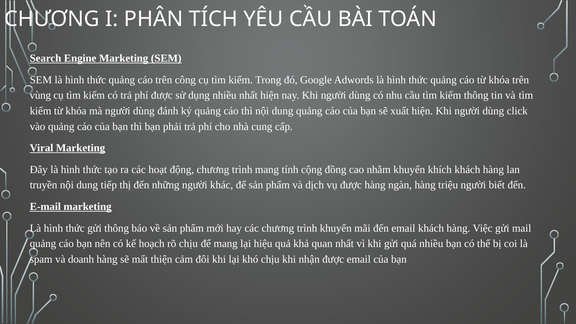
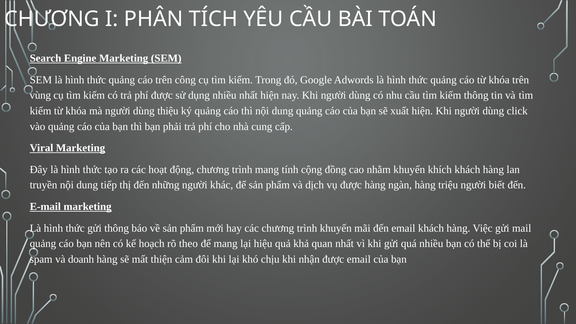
đánh: đánh -> thiệu
rõ chịu: chịu -> theo
